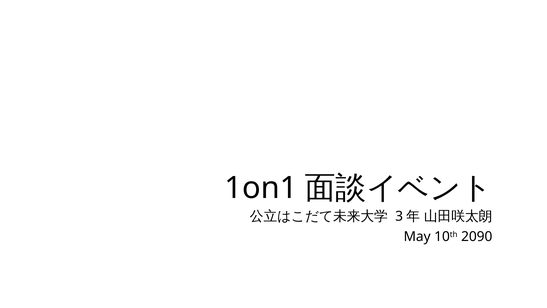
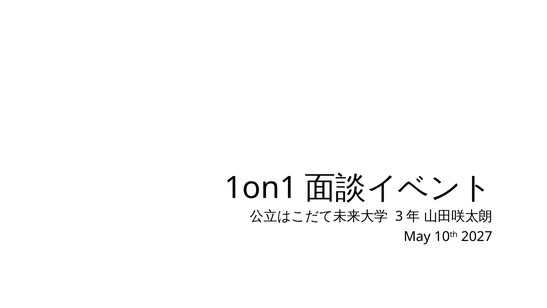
2090: 2090 -> 2027
